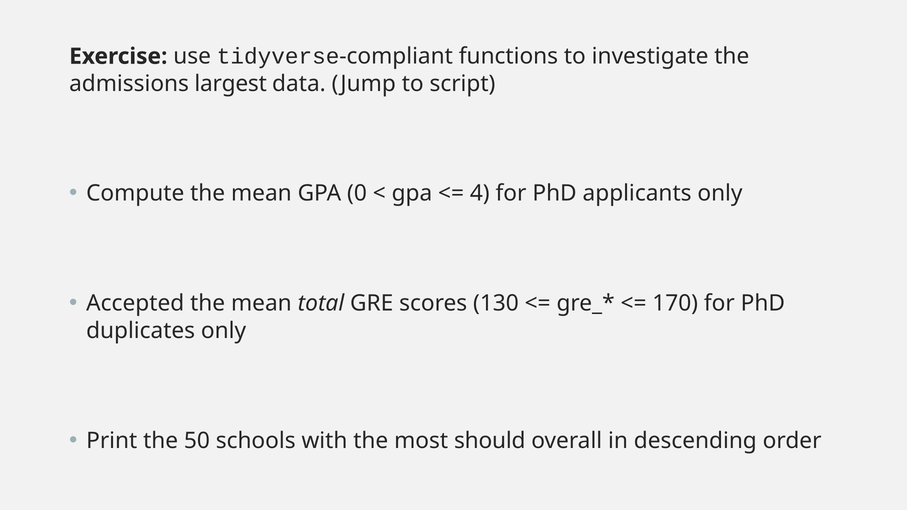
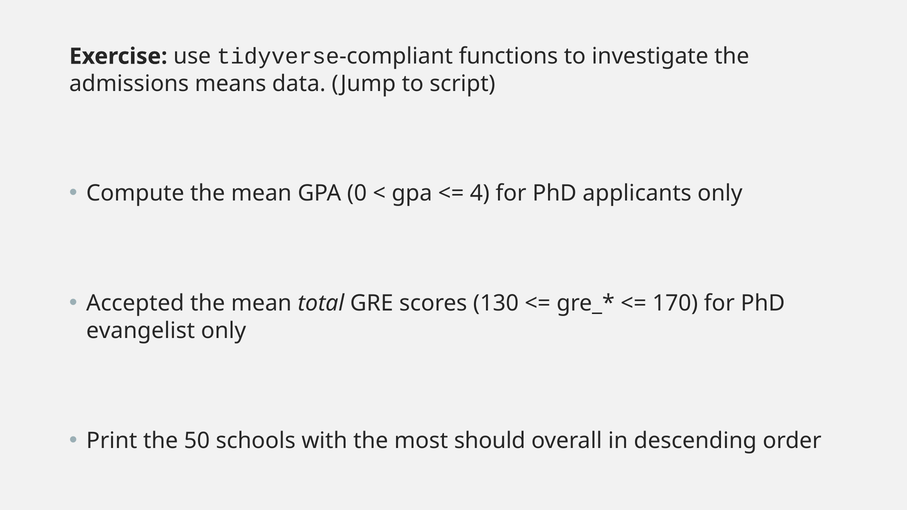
largest: largest -> means
duplicates: duplicates -> evangelist
